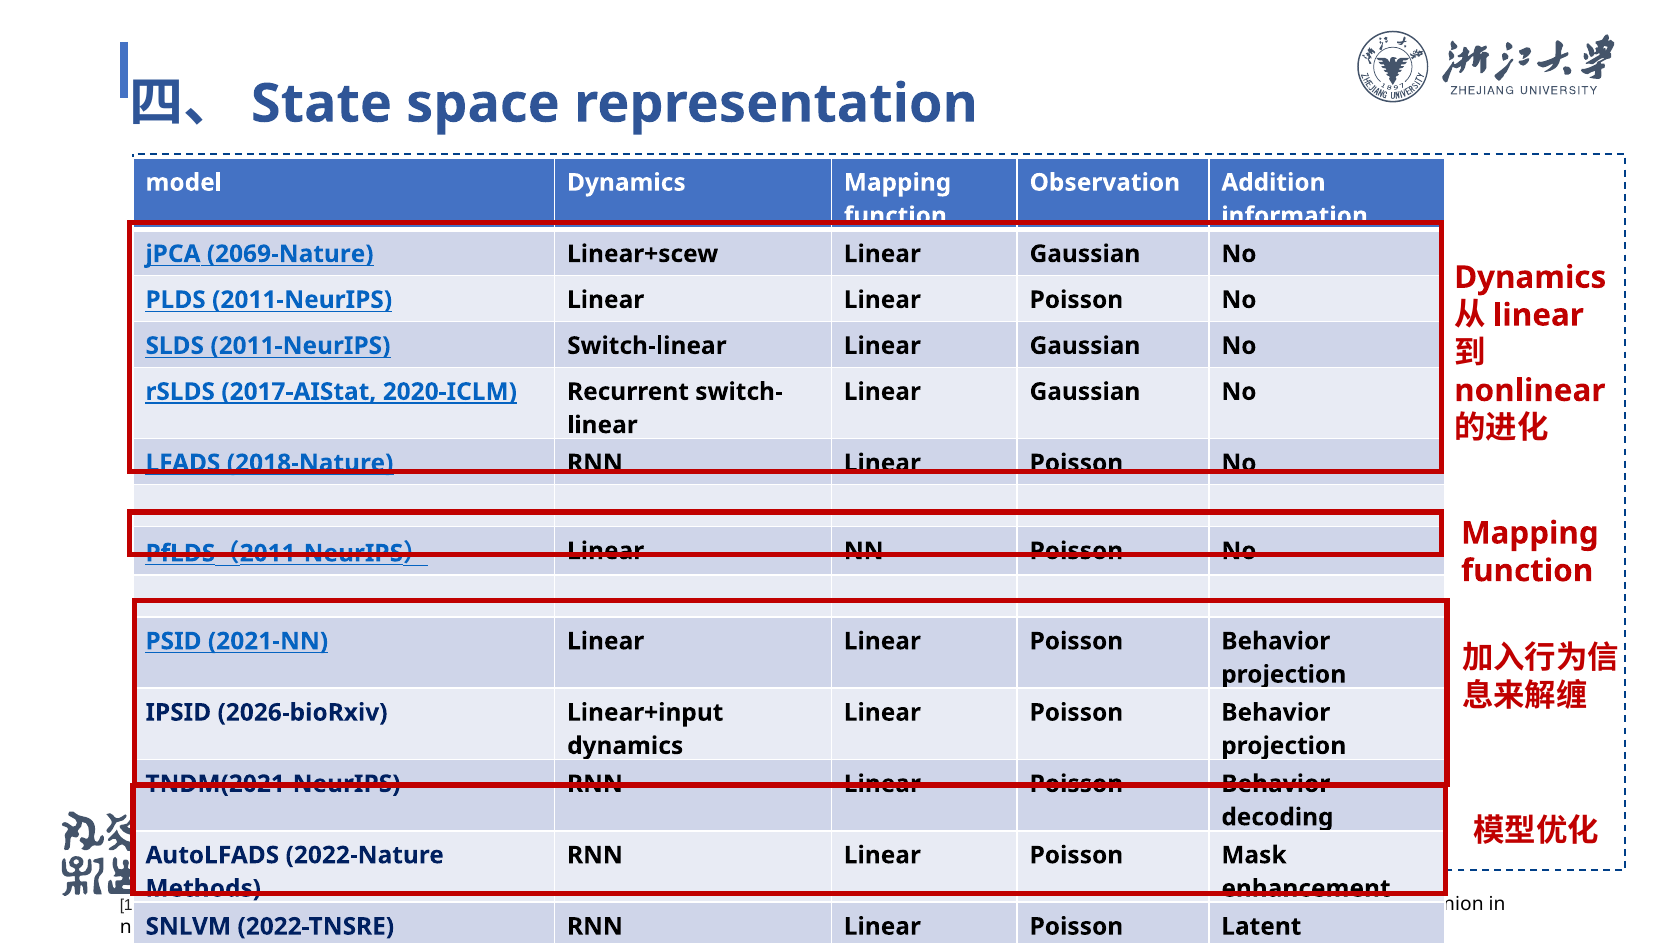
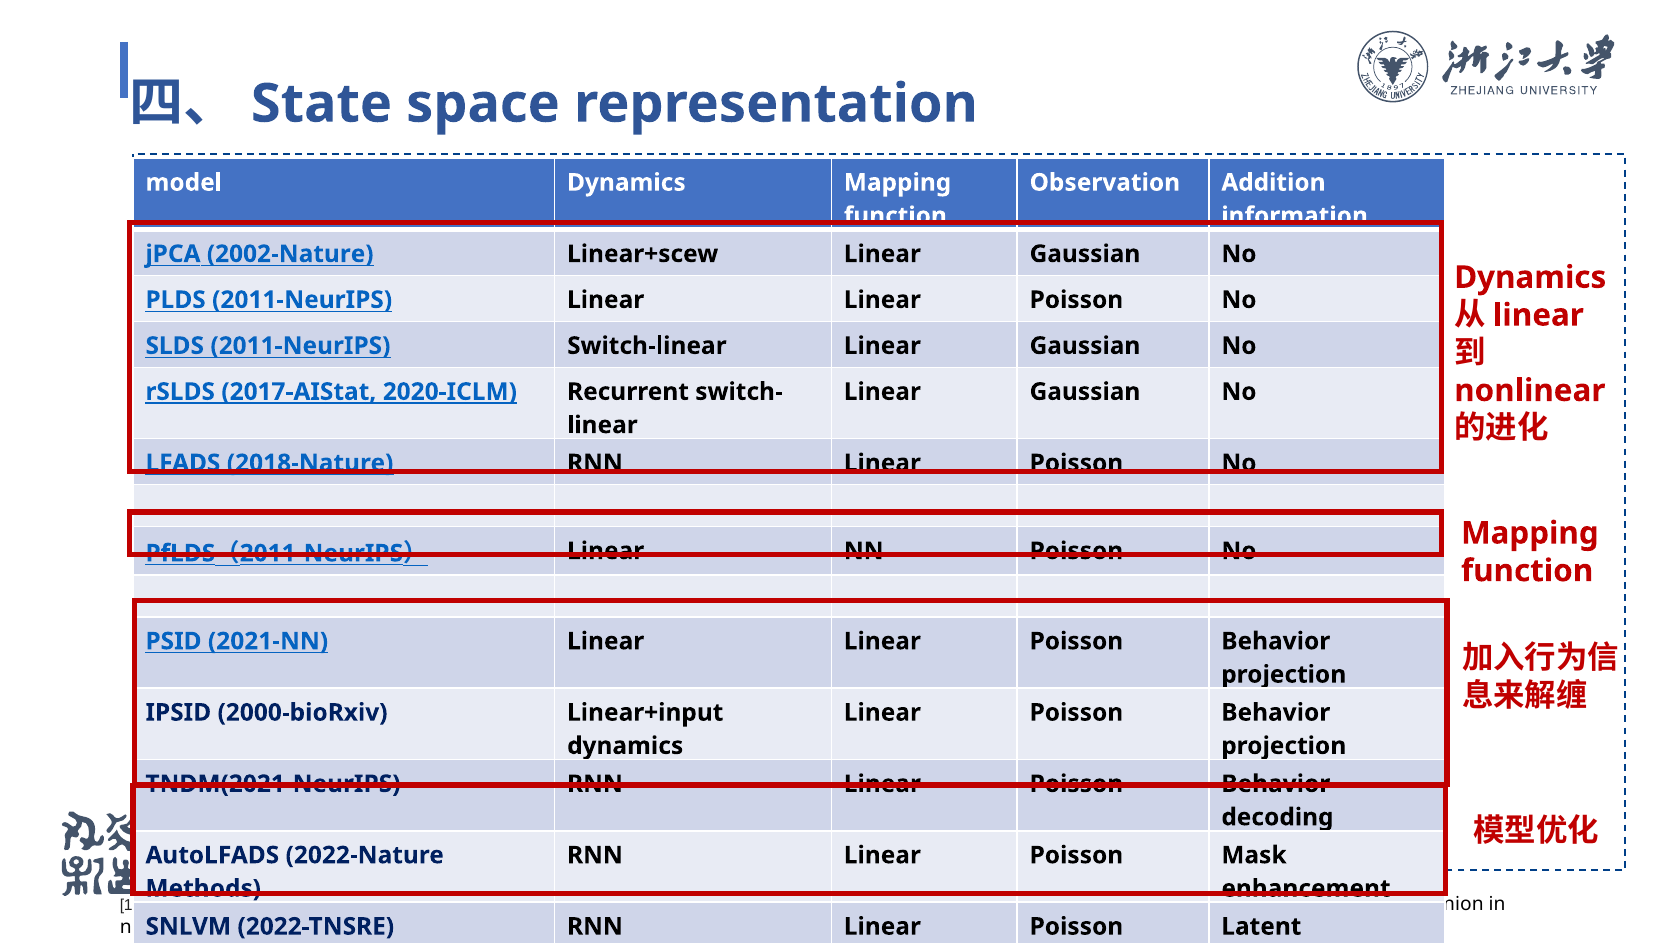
2069-Nature: 2069-Nature -> 2002-Nature
2026-bioRxiv: 2026-bioRxiv -> 2000-bioRxiv
